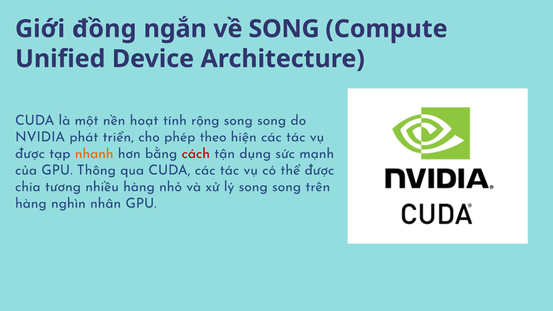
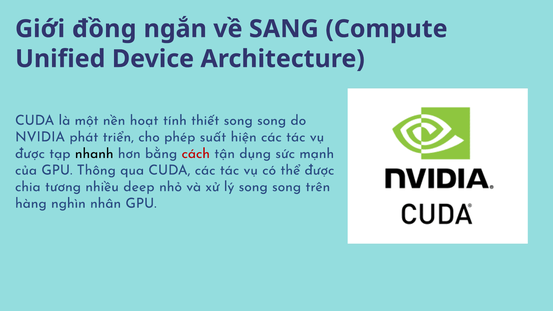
về SONG: SONG -> SANG
rộng: rộng -> thiết
theo: theo -> suất
nhanh colour: orange -> black
nhiều hàng: hàng -> deep
